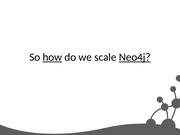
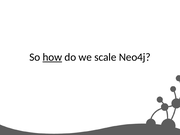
Neo4j underline: present -> none
